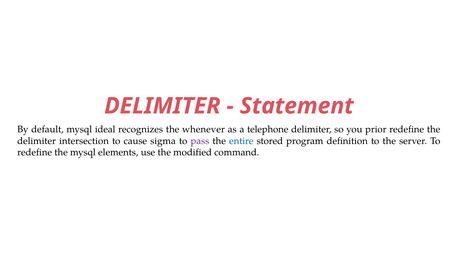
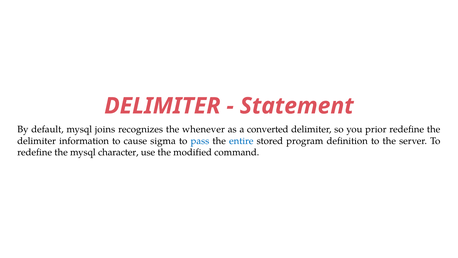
ideal: ideal -> joins
telephone: telephone -> converted
intersection: intersection -> information
pass colour: purple -> blue
elements: elements -> character
